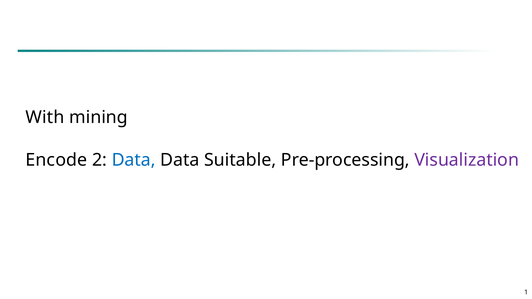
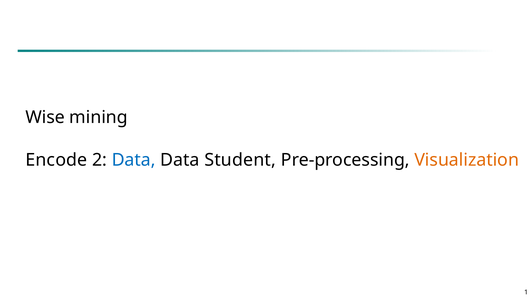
With: With -> Wise
Suitable: Suitable -> Student
Visualization colour: purple -> orange
